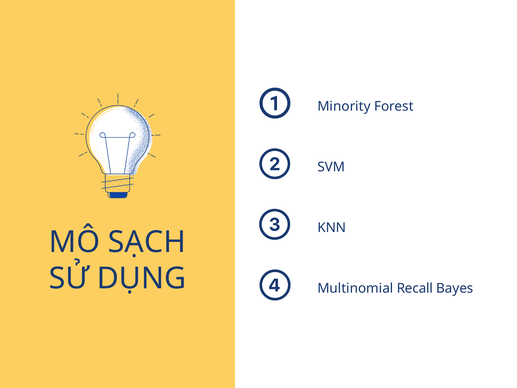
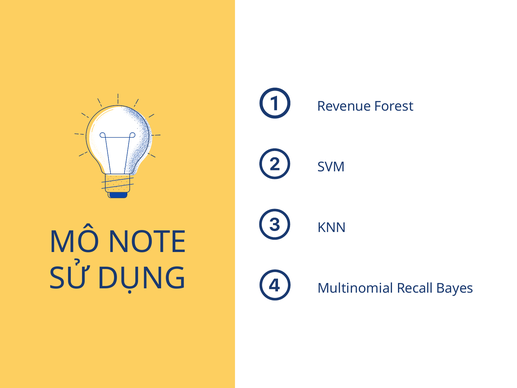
Minority: Minority -> Revenue
SẠCH: SẠCH -> NOTE
